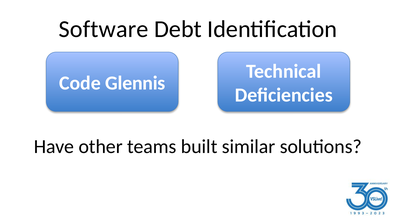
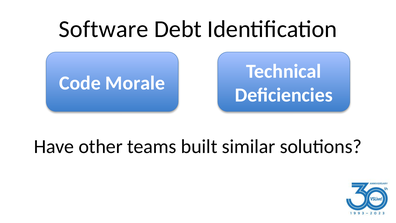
Glennis: Glennis -> Morale
